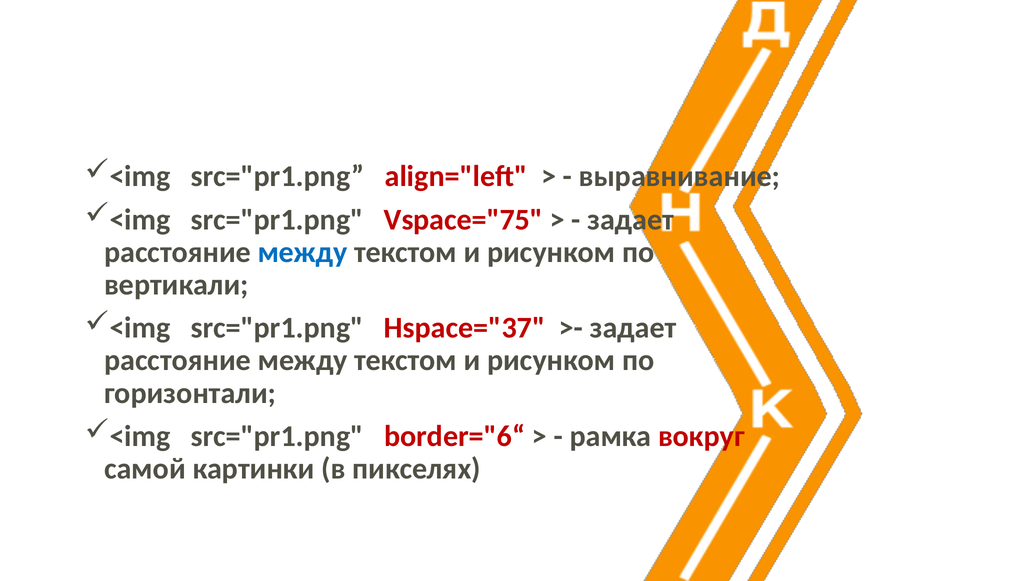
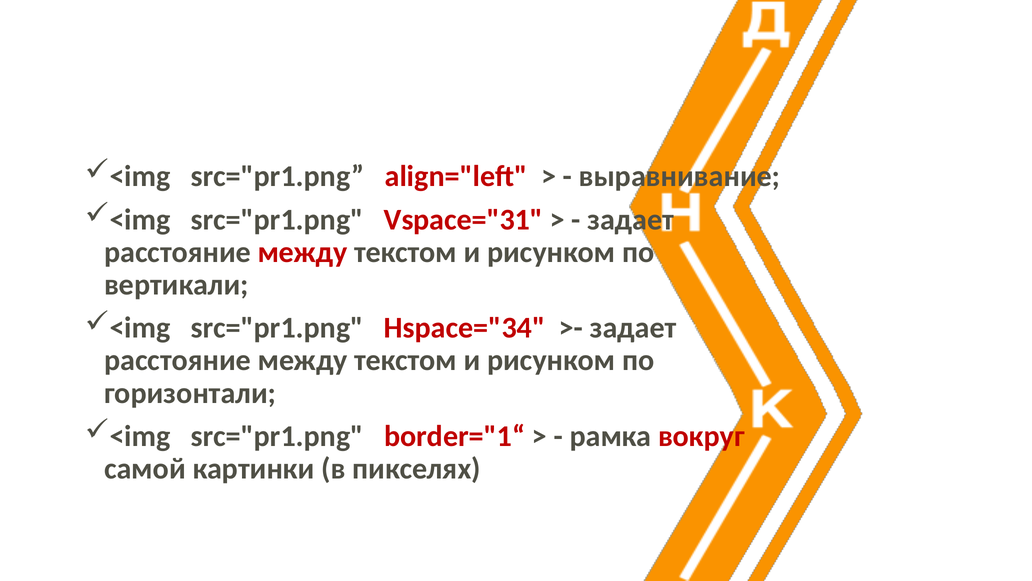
Vspace="75: Vspace="75 -> Vspace="31
между at (303, 252) colour: blue -> red
Hspace="37: Hspace="37 -> Hspace="34
border="6“: border="6“ -> border="1“
